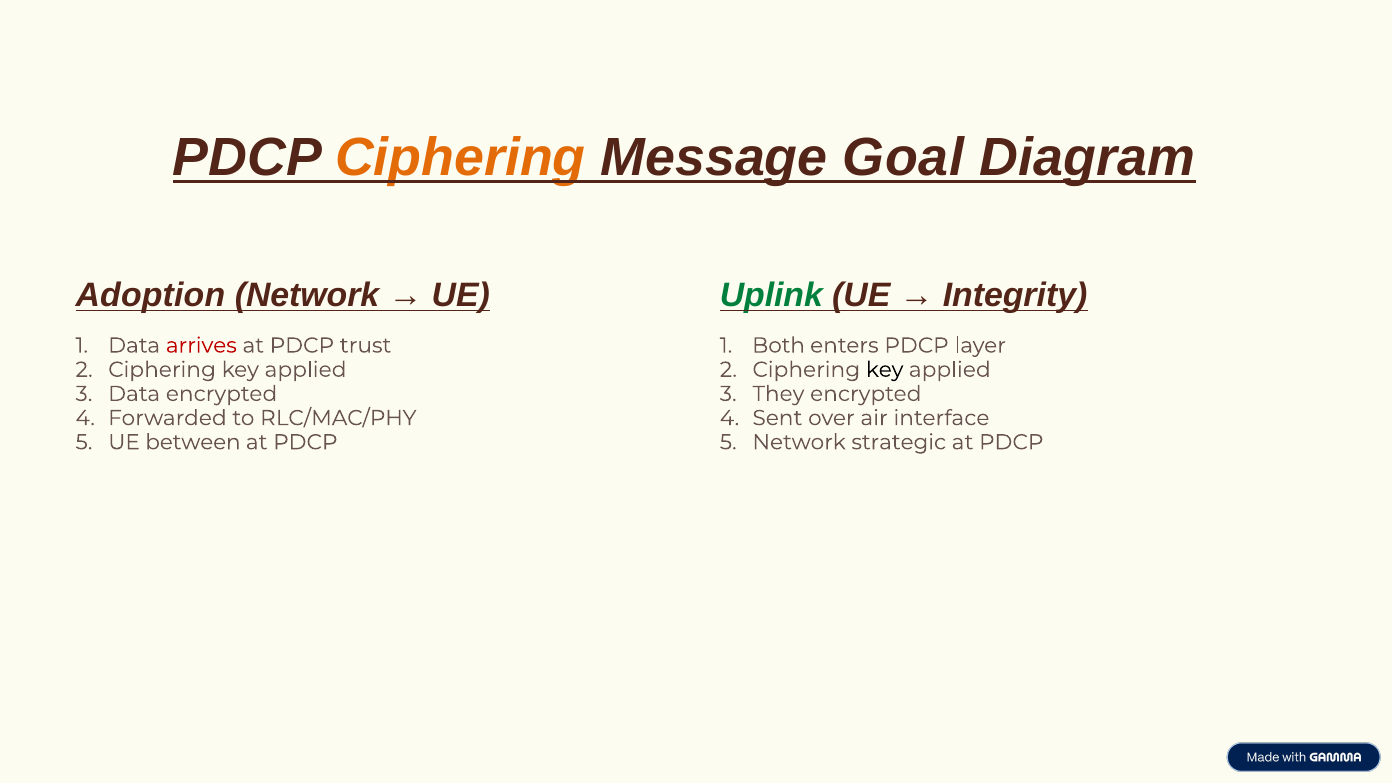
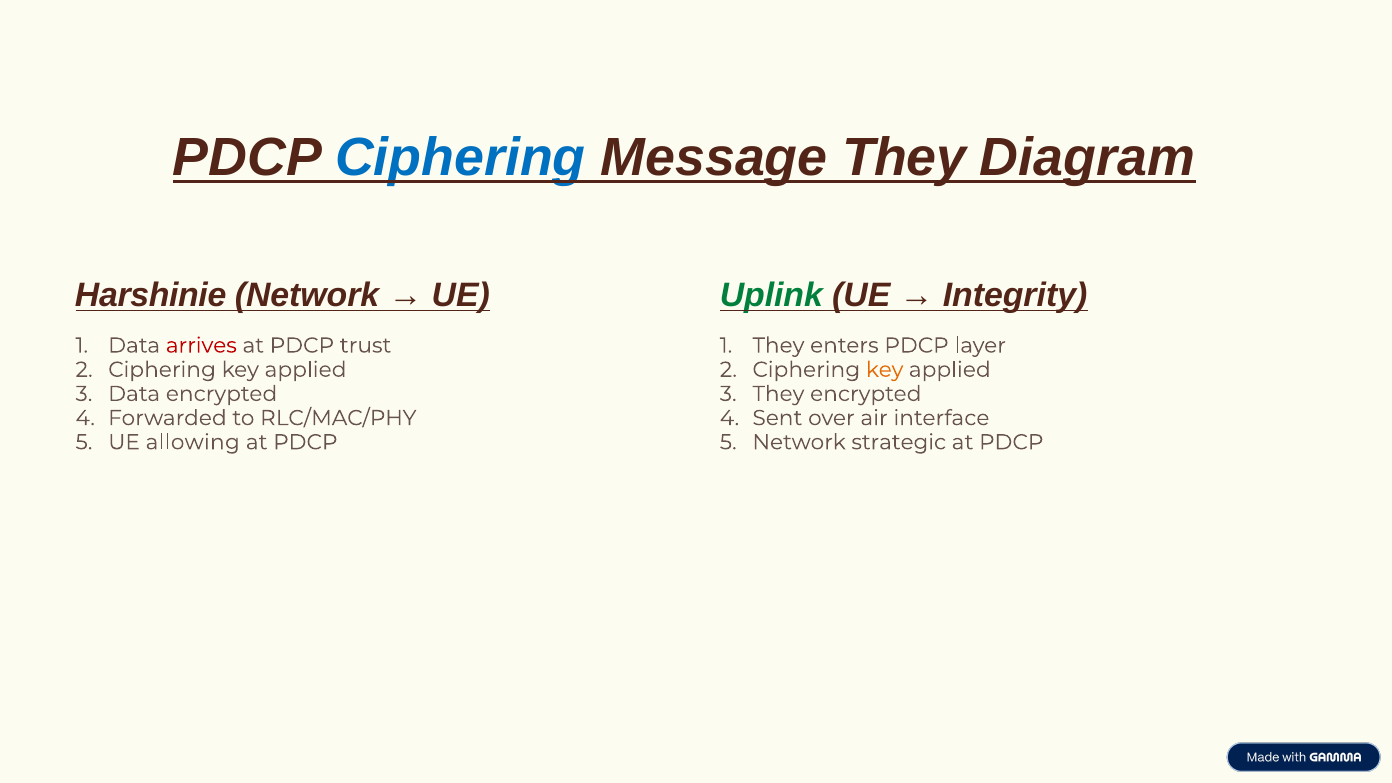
Ciphering at (460, 158) colour: orange -> blue
Message Goal: Goal -> They
Adoption: Adoption -> Harshinie
Both at (778, 345): Both -> They
key at (885, 370) colour: black -> orange
between: between -> allowing
